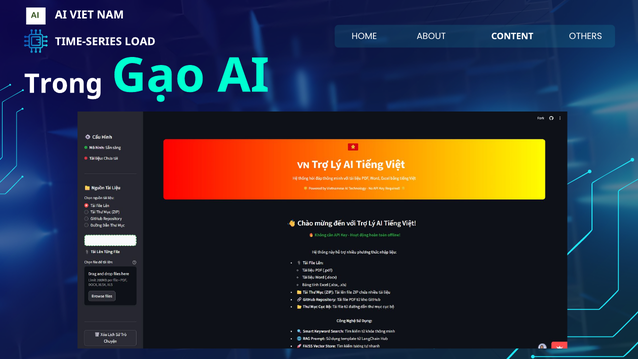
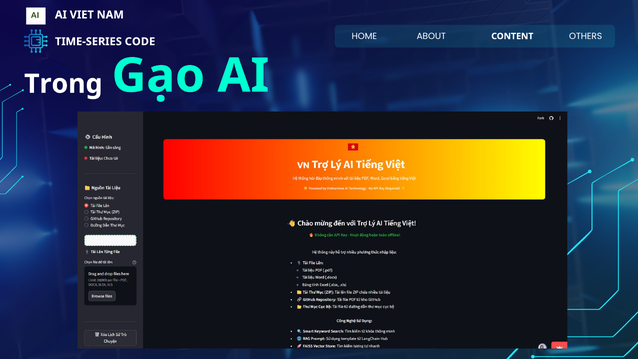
LOAD: LOAD -> CODE
